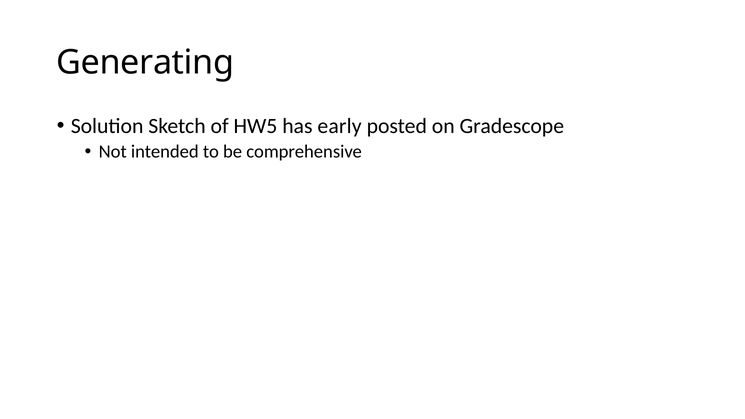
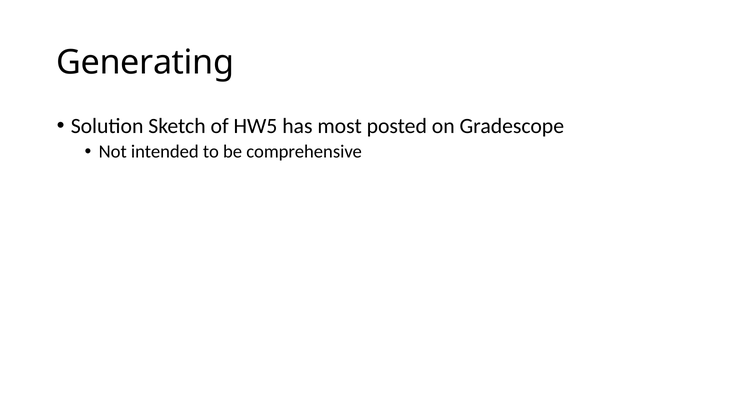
early: early -> most
